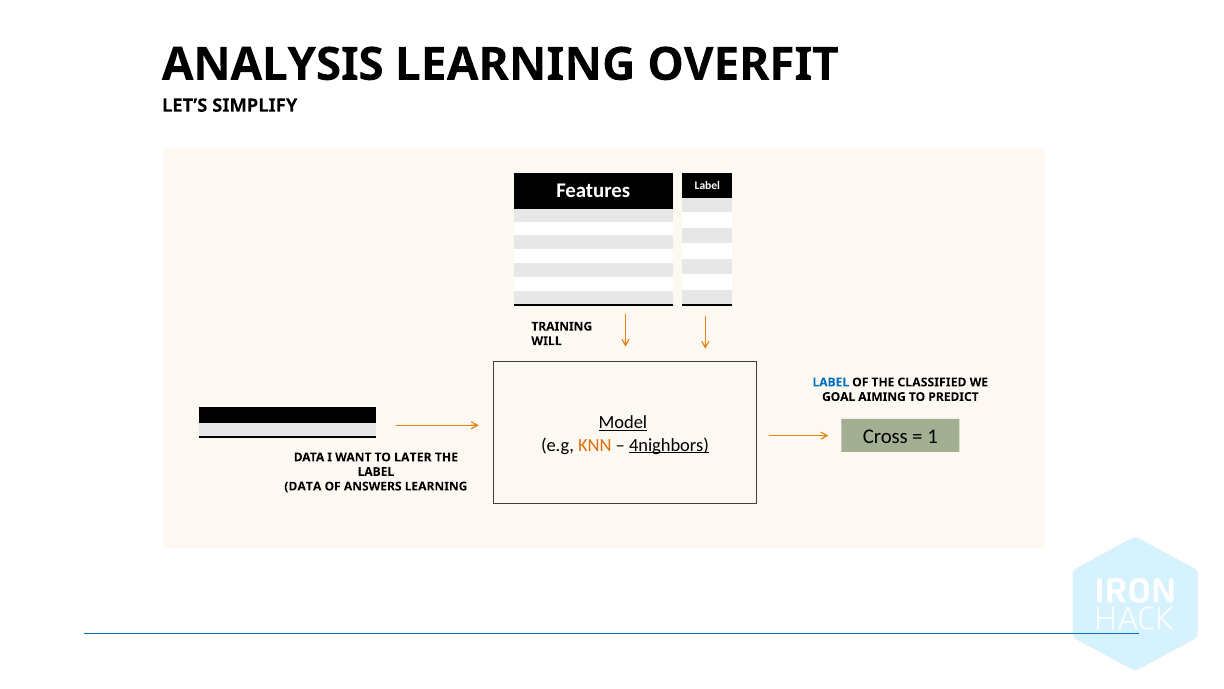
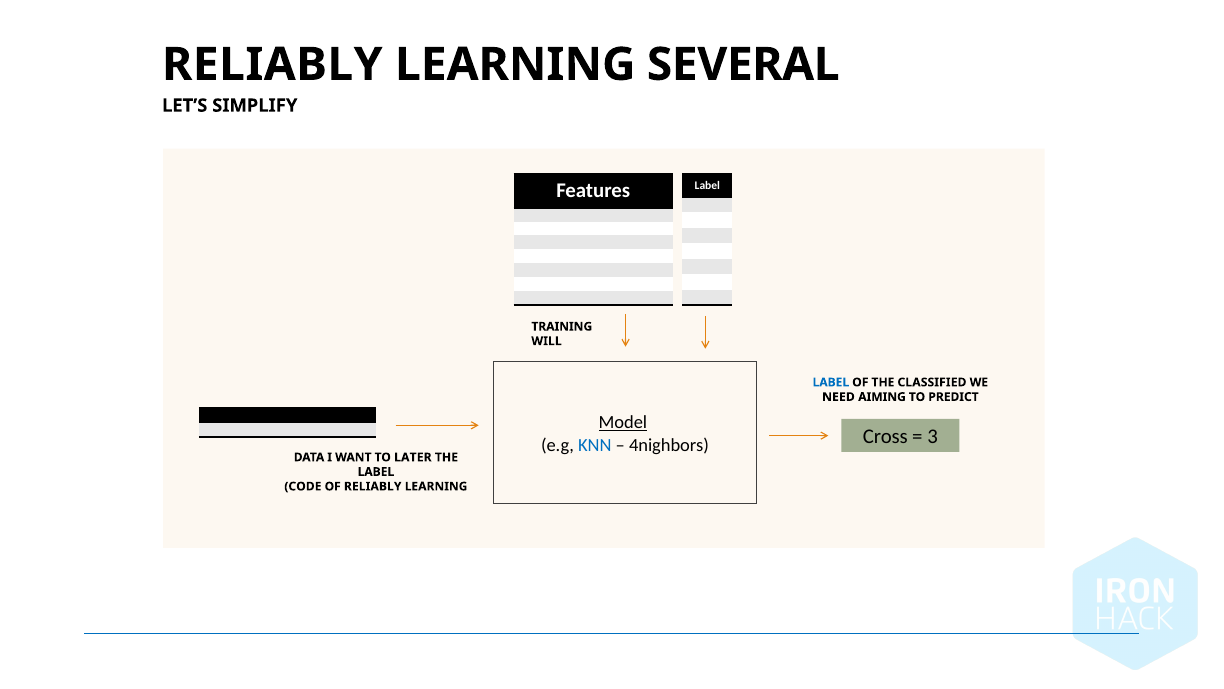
ANALYSIS at (273, 65): ANALYSIS -> RELIABLY
OVERFIT: OVERFIT -> SEVERAL
GOAL: GOAL -> NEED
1 at (933, 436): 1 -> 3
KNN colour: orange -> blue
4nighbors underline: present -> none
DATA at (303, 486): DATA -> CODE
OF ANSWERS: ANSWERS -> RELIABLY
